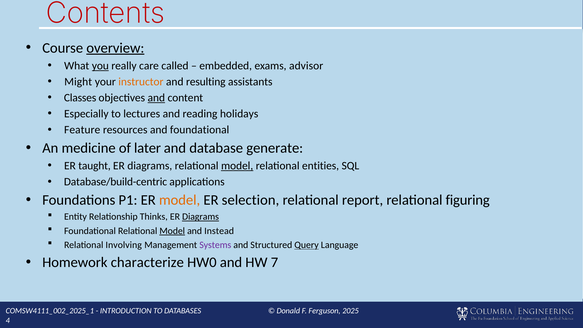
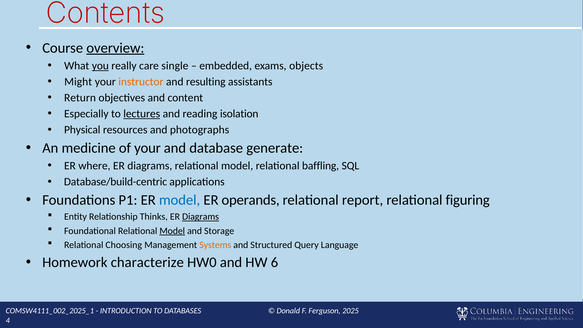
called: called -> single
advisor: advisor -> objects
Classes: Classes -> Return
and at (156, 98) underline: present -> none
lectures underline: none -> present
holidays: holidays -> isolation
Feature: Feature -> Physical
and foundational: foundational -> photographs
of later: later -> your
taught: taught -> where
model at (237, 166) underline: present -> none
entities: entities -> baffling
model at (180, 200) colour: orange -> blue
selection: selection -> operands
Instead: Instead -> Storage
Involving: Involving -> Choosing
Systems colour: purple -> orange
Query underline: present -> none
7: 7 -> 6
